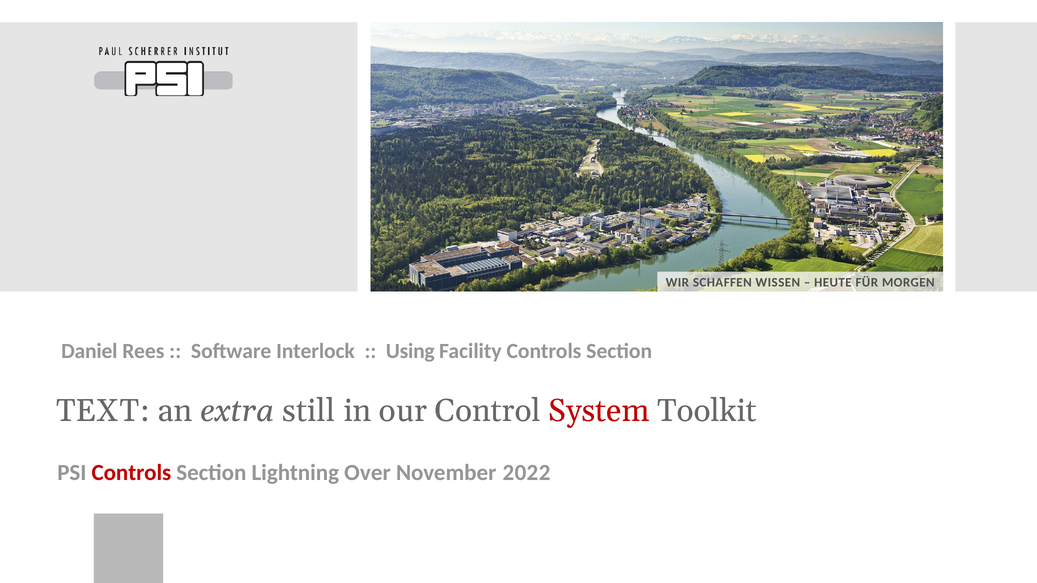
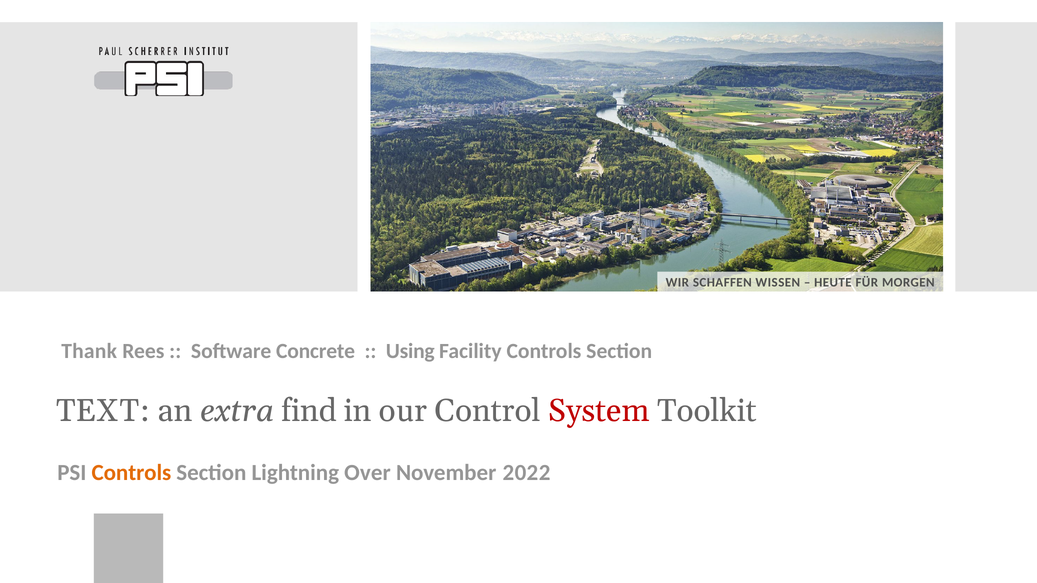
Daniel: Daniel -> Thank
Interlock: Interlock -> Concrete
still: still -> find
Controls at (131, 473) colour: red -> orange
